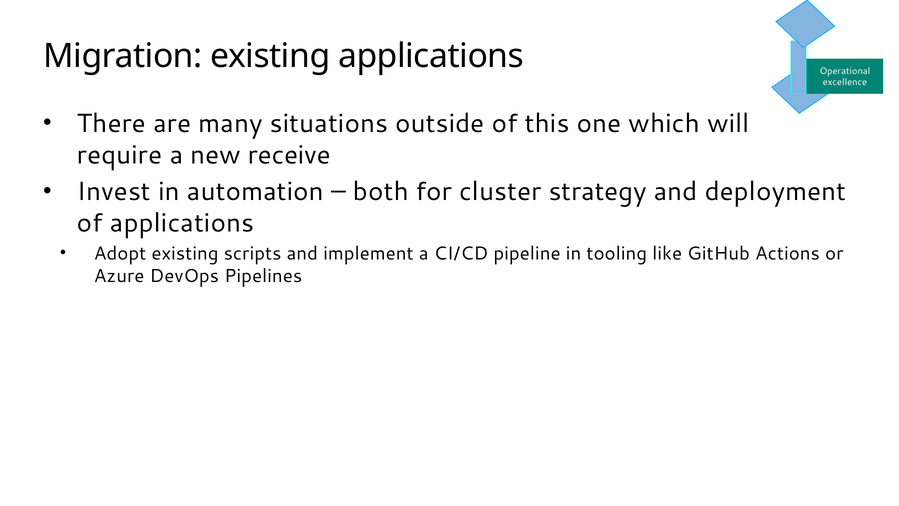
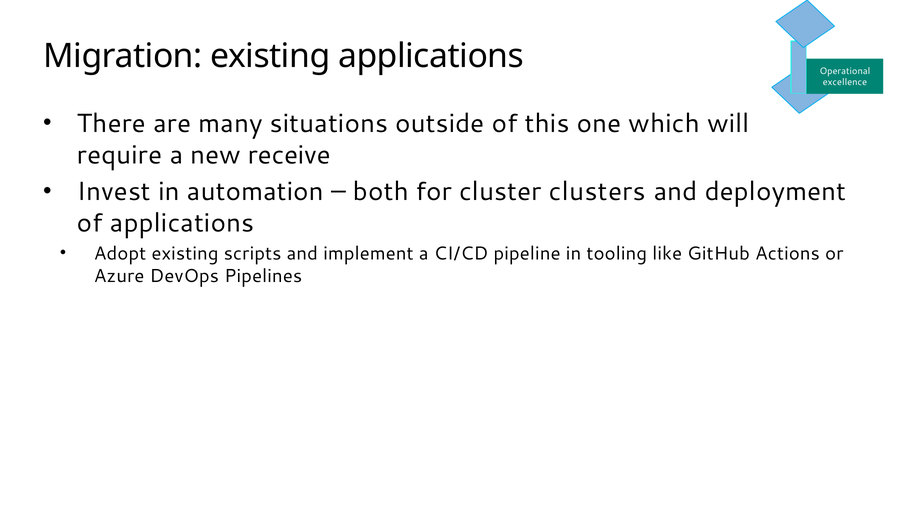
strategy: strategy -> clusters
